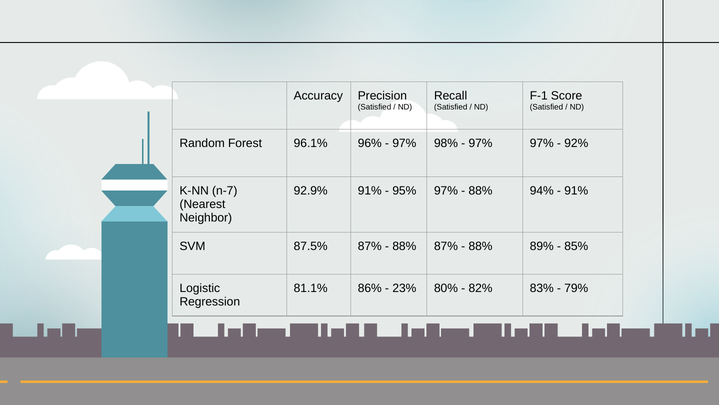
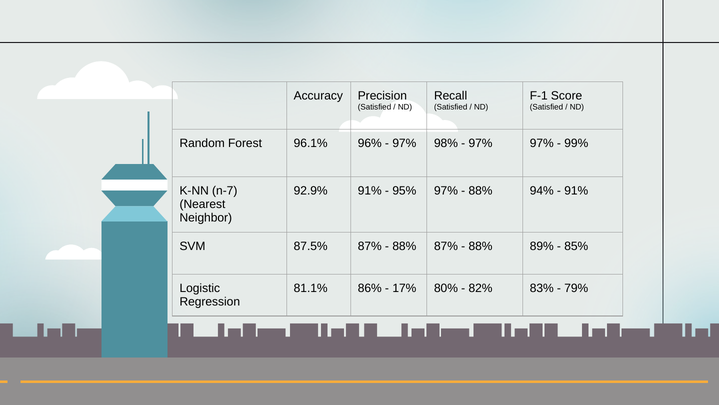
92%: 92% -> 99%
23%: 23% -> 17%
